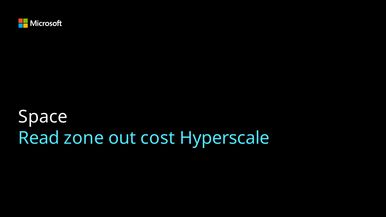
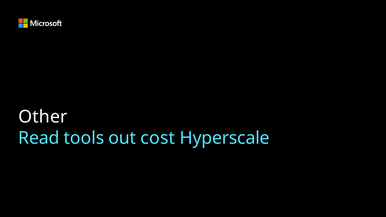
Space: Space -> Other
zone: zone -> tools
